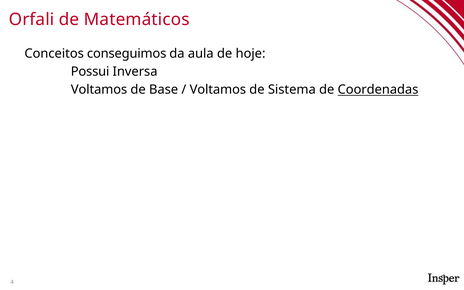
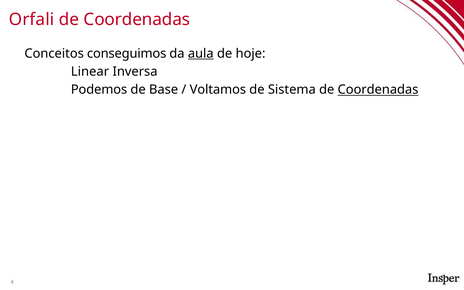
Matemáticos at (137, 20): Matemáticos -> Coordenadas
aula underline: none -> present
Possui: Possui -> Linear
Voltamos at (99, 90): Voltamos -> Podemos
